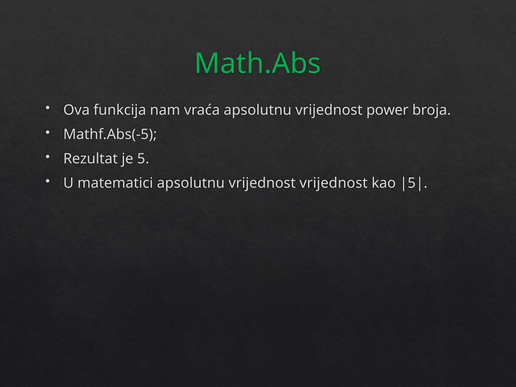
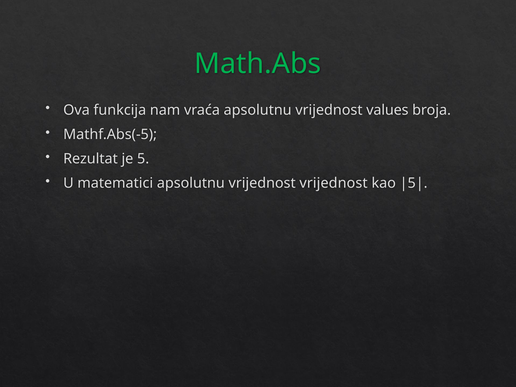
power: power -> values
